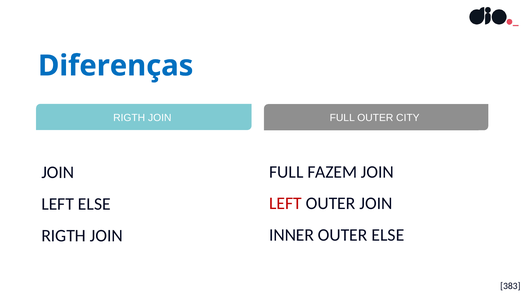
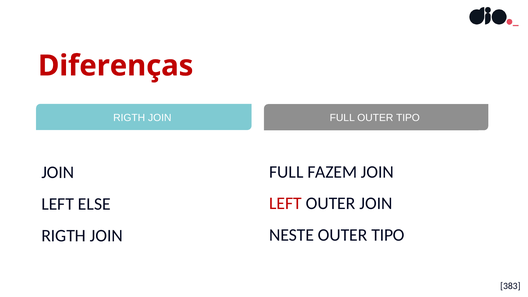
Diferenças colour: blue -> red
FULL OUTER CITY: CITY -> TIPO
INNER: INNER -> NESTE
ELSE at (388, 235): ELSE -> TIPO
